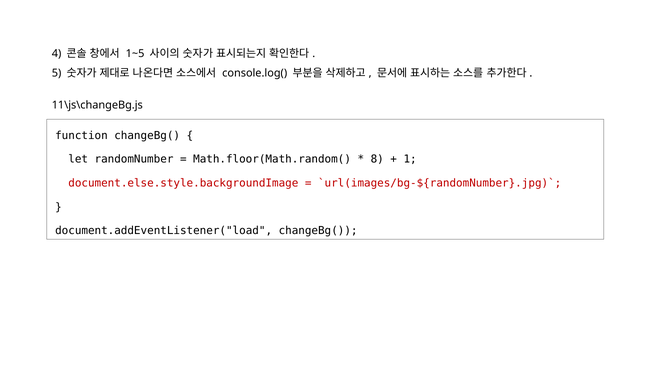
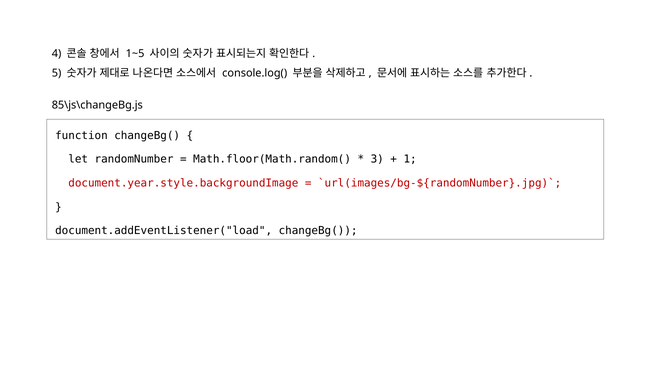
11\js\changeBg.js: 11\js\changeBg.js -> 85\js\changeBg.js
8: 8 -> 3
document.else.style.backgroundImage: document.else.style.backgroundImage -> document.year.style.backgroundImage
